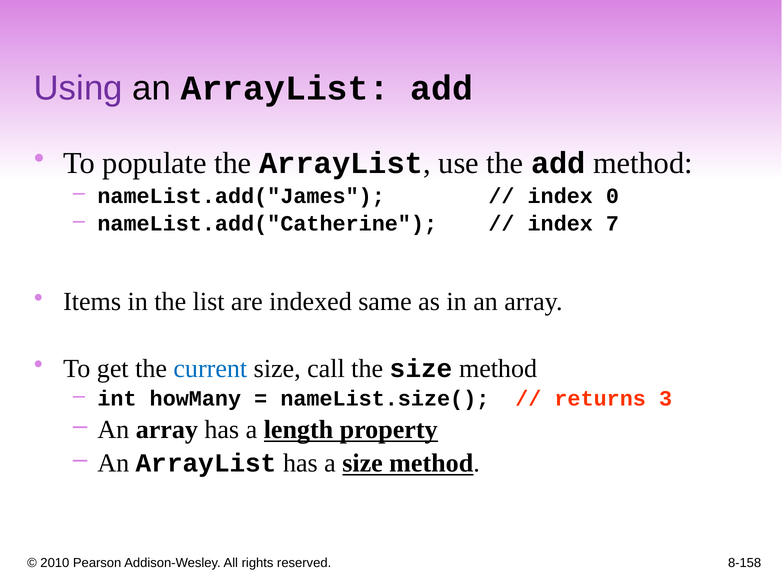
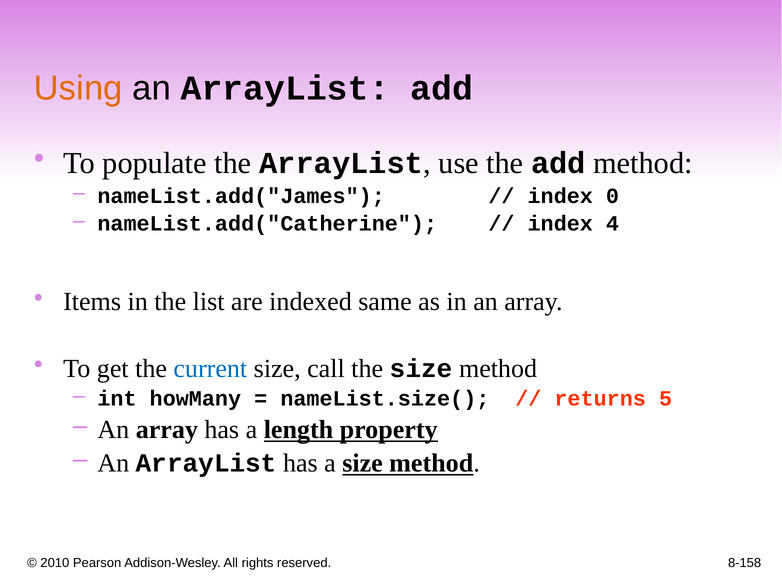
Using colour: purple -> orange
7: 7 -> 4
3: 3 -> 5
